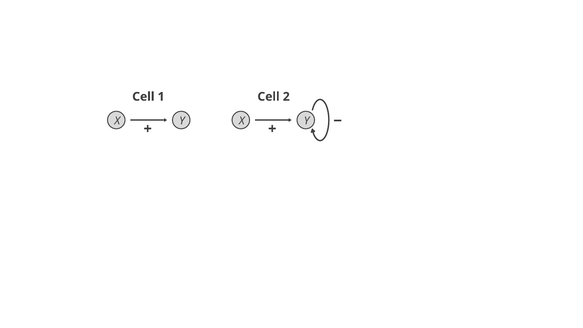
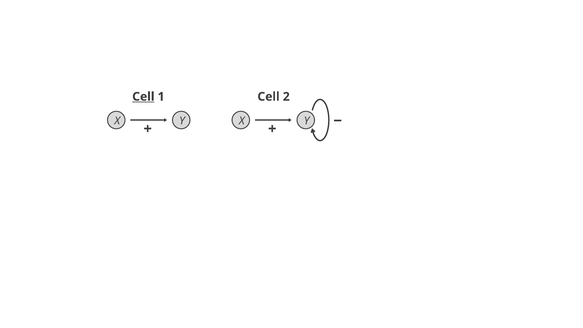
Cell at (143, 97) underline: none -> present
